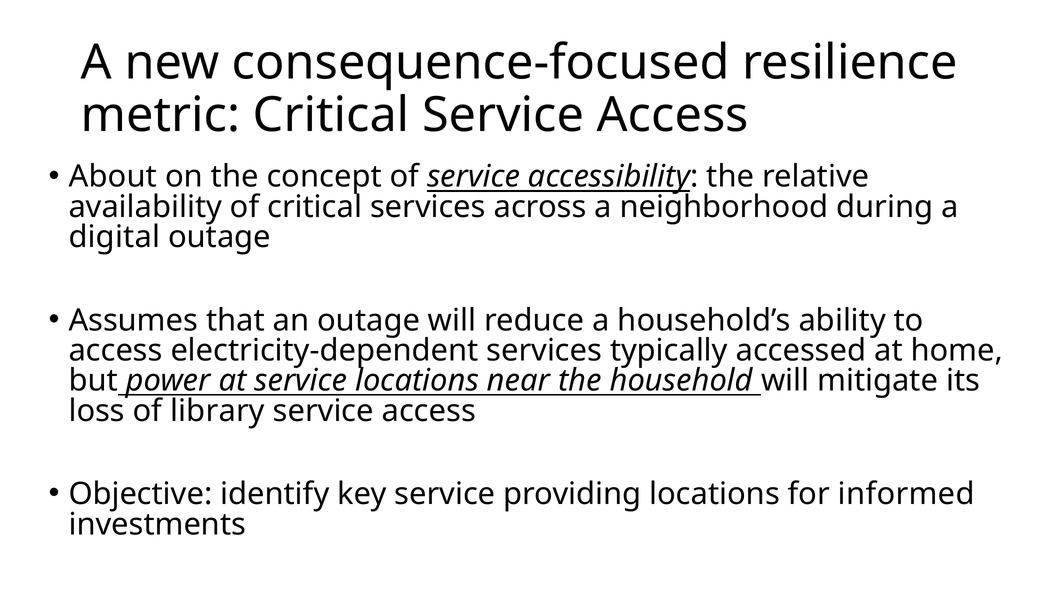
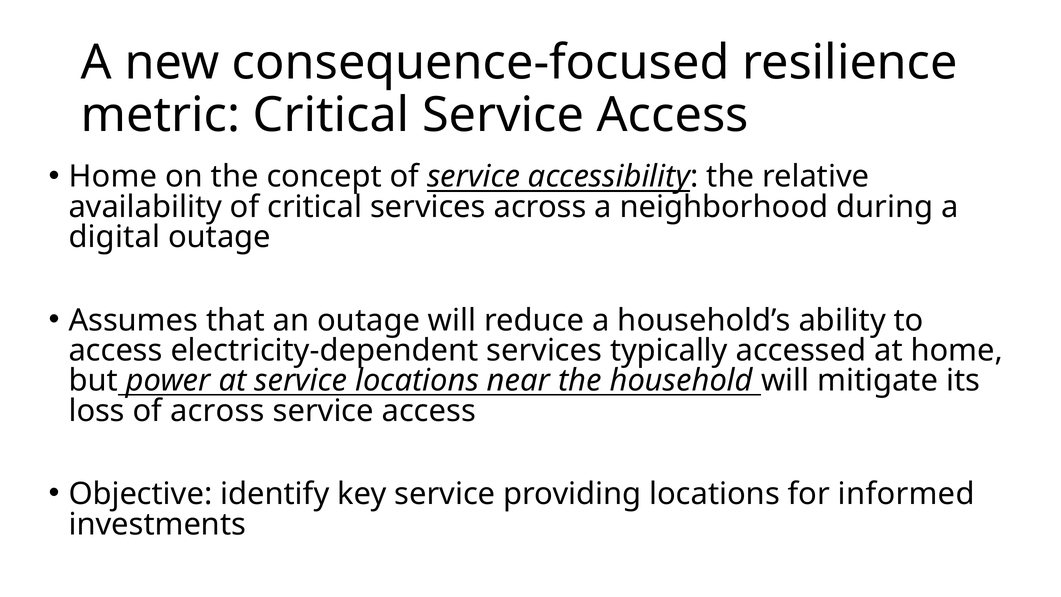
About at (113, 177): About -> Home
of library: library -> across
